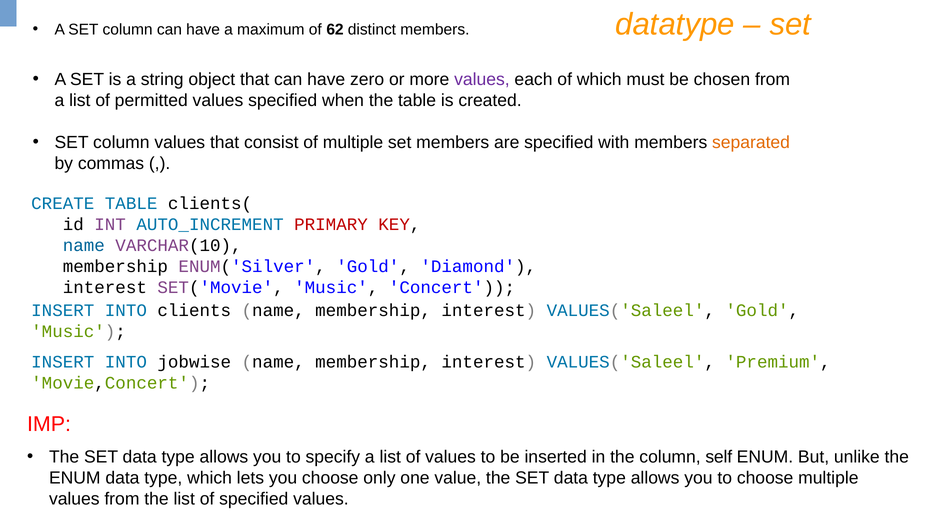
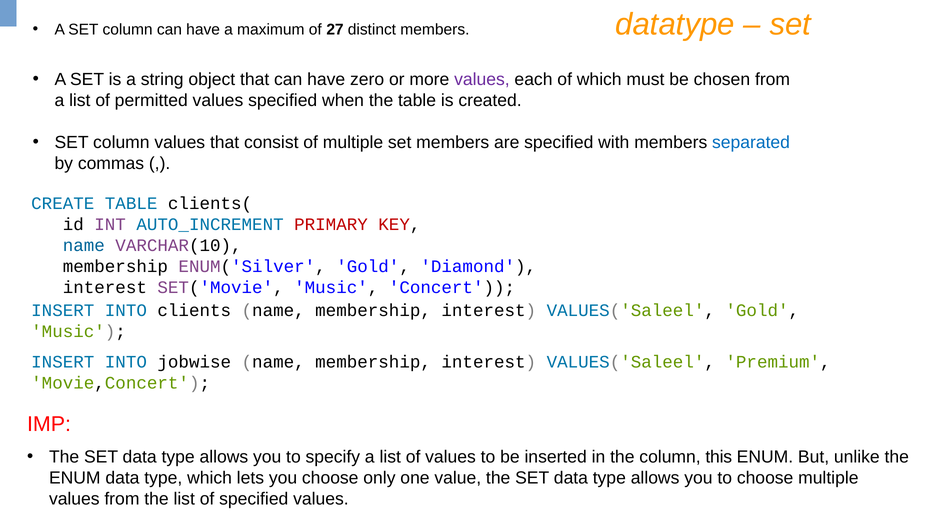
62: 62 -> 27
separated colour: orange -> blue
self: self -> this
